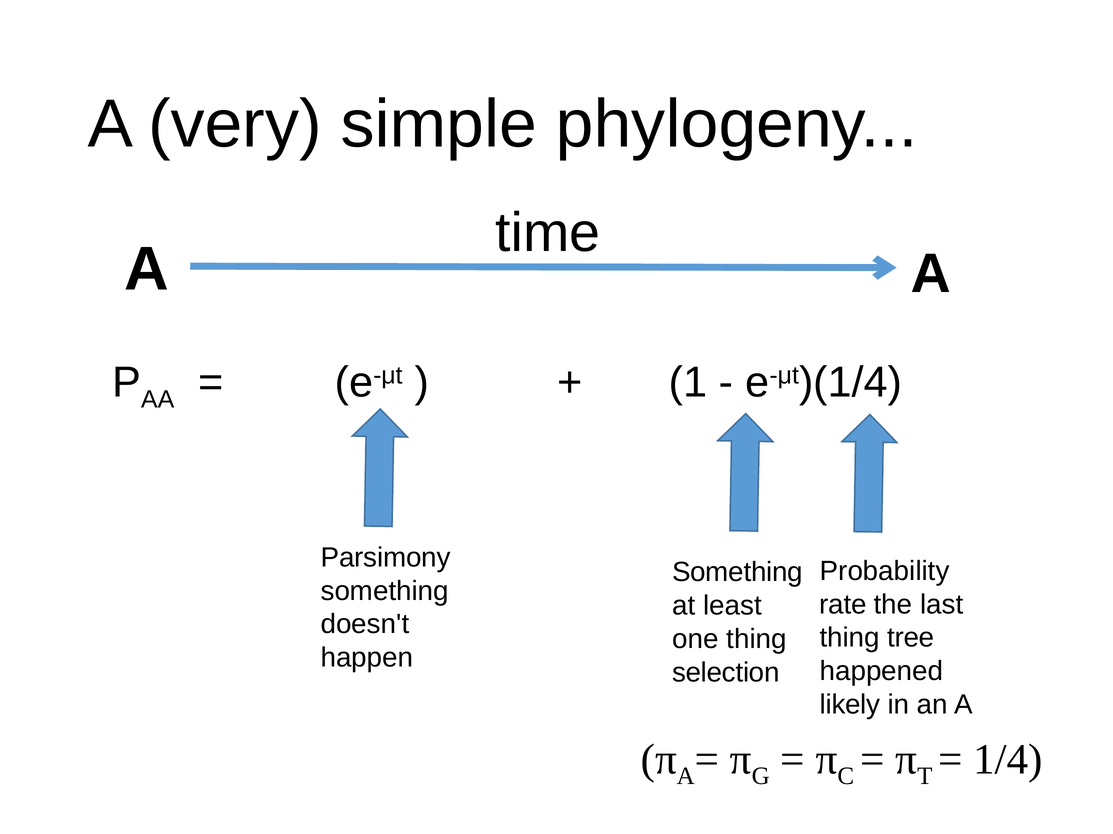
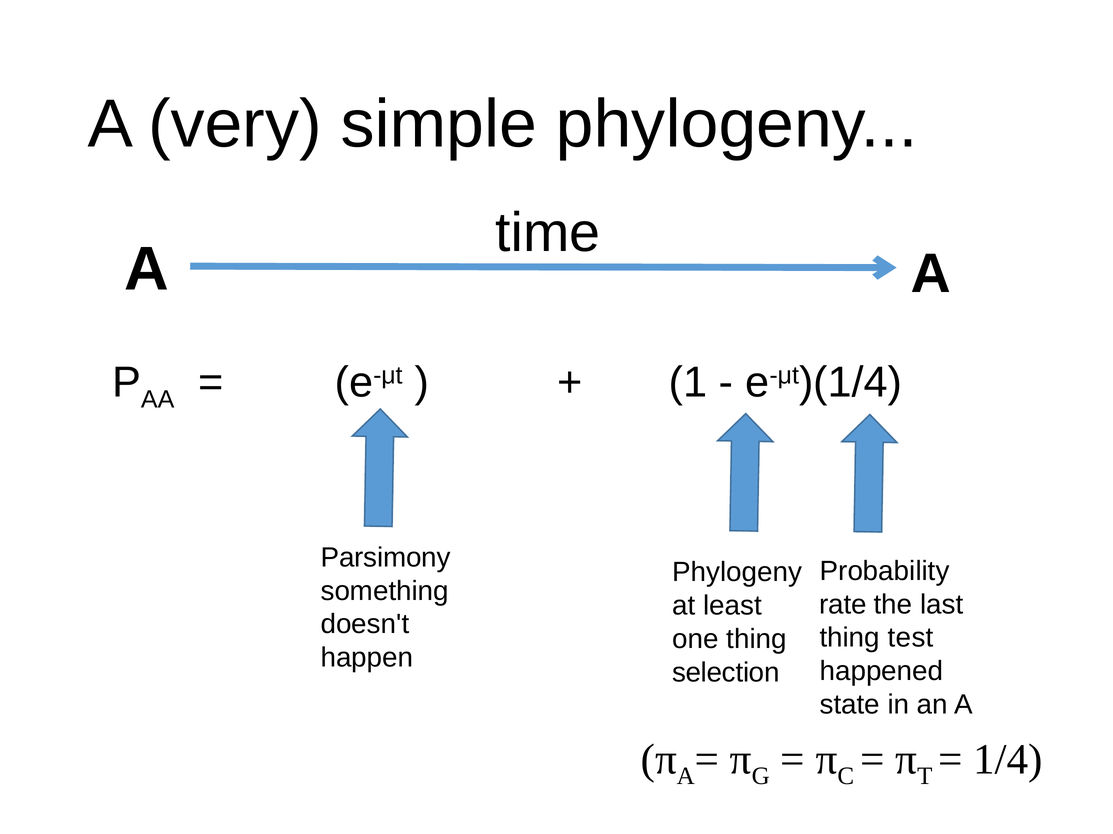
Something at (737, 573): Something -> Phylogeny
tree: tree -> test
likely: likely -> state
